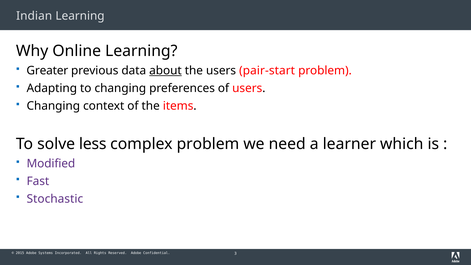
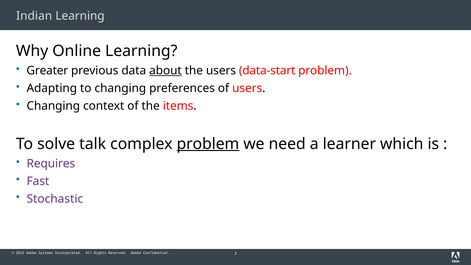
pair-start: pair-start -> data-start
less: less -> talk
problem at (208, 144) underline: none -> present
Modified: Modified -> Requires
